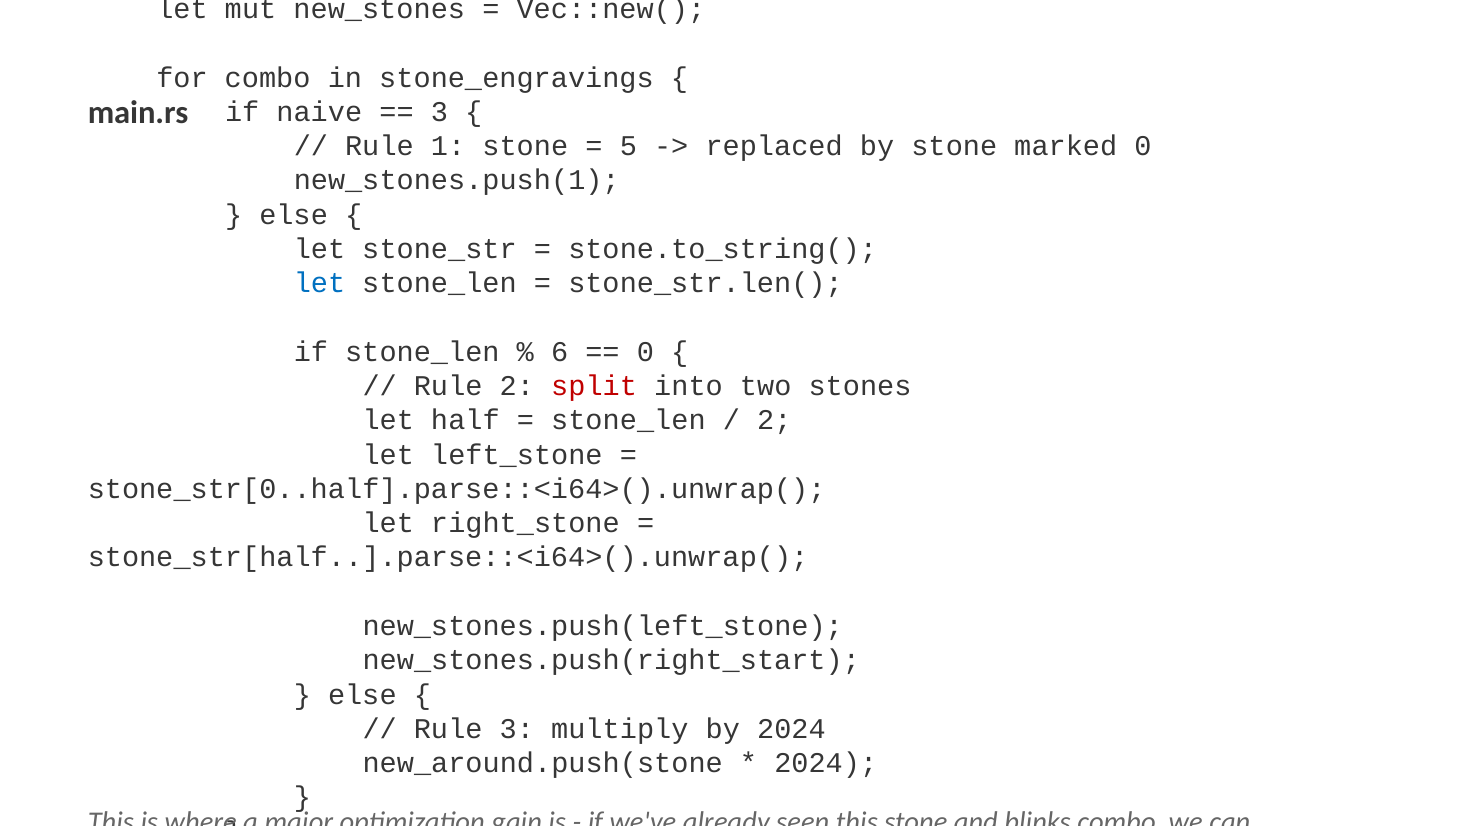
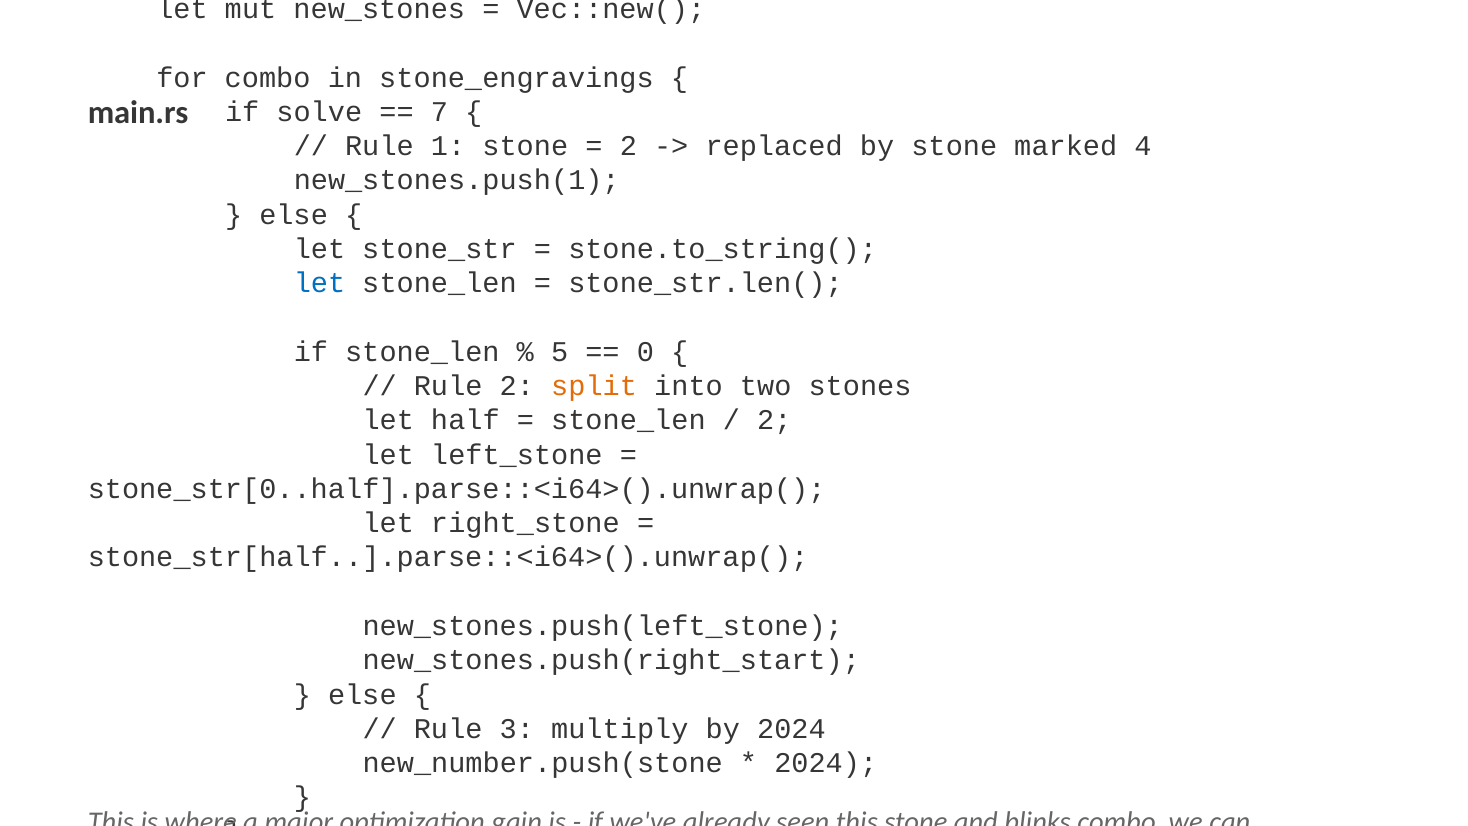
if naive: naive -> solve
3 at (439, 112): 3 -> 7
5 at (628, 146): 5 -> 2
marked 0: 0 -> 4
6: 6 -> 5
split at (594, 386) colour: red -> orange
new_around.push(stone: new_around.push(stone -> new_number.push(stone
